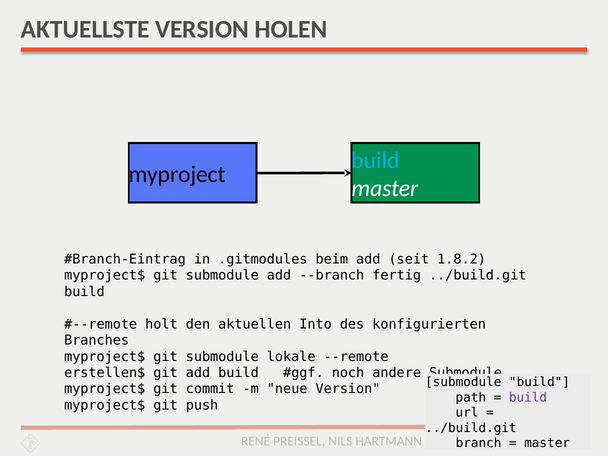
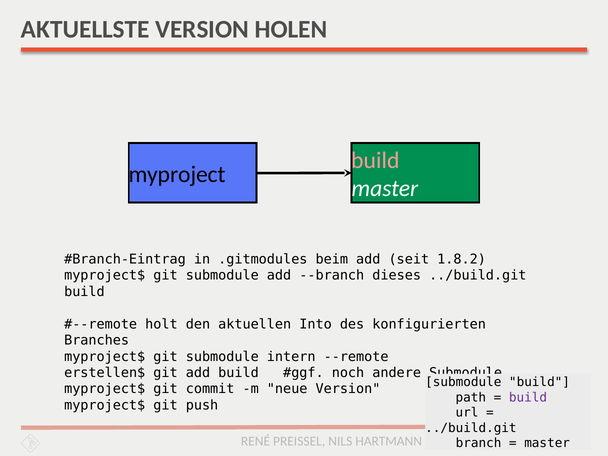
build at (375, 160) colour: light blue -> pink
fertig: fertig -> dieses
lokale: lokale -> intern
